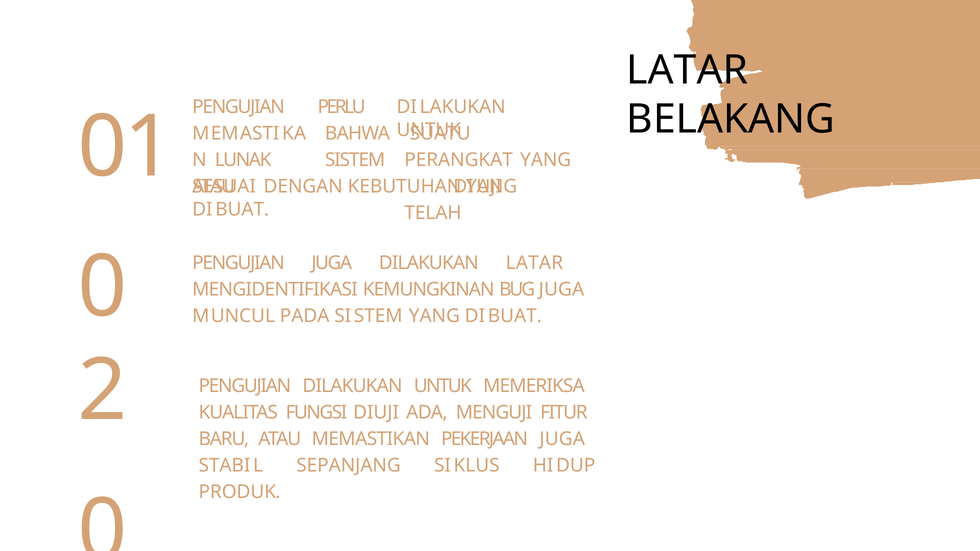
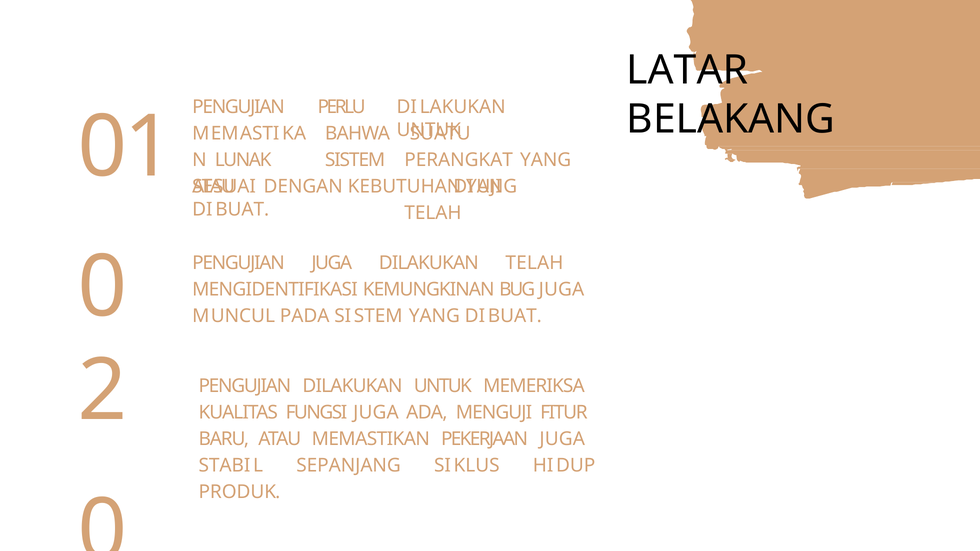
DILAKUKAN LATAR: LATAR -> TELAH
FUNGSI DIUJI: DIUJI -> JUGA
